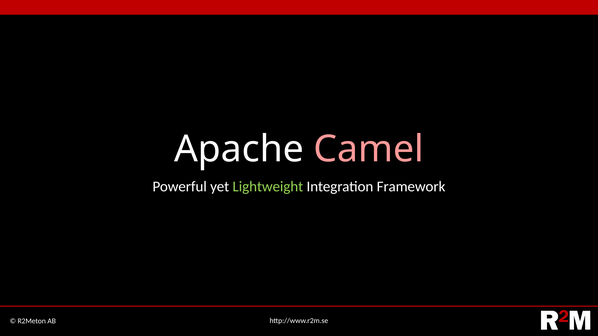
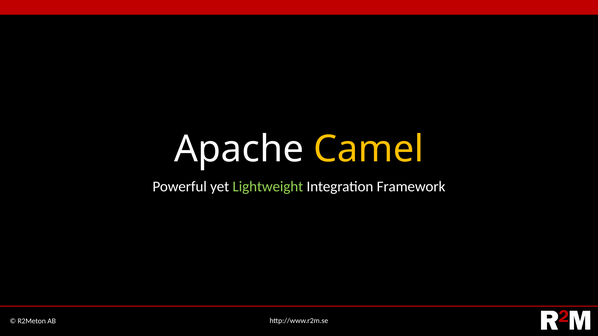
Camel colour: pink -> yellow
